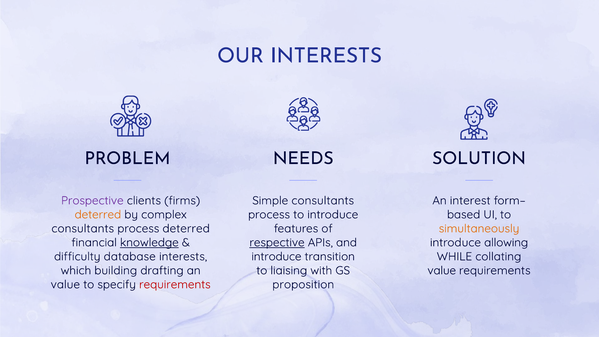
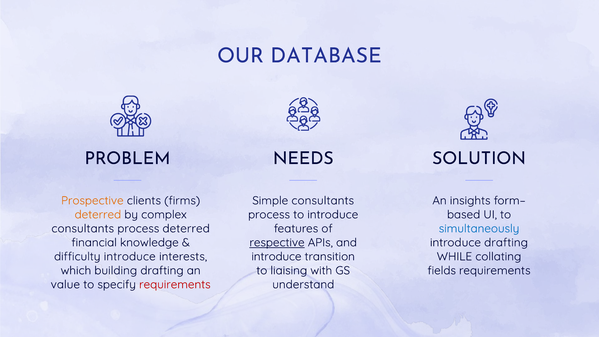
OUR INTERESTS: INTERESTS -> DATABASE
Prospective colour: purple -> orange
interest: interest -> insights
simultaneously colour: orange -> blue
knowledge underline: present -> none
introduce allowing: allowing -> drafting
difficulty database: database -> introduce
value at (442, 270): value -> fields
proposition: proposition -> understand
